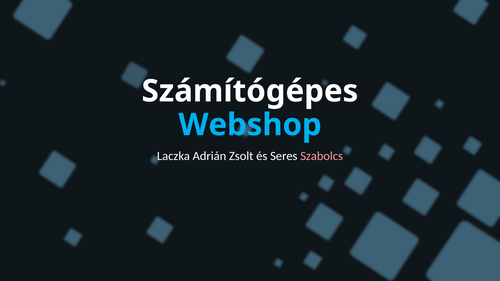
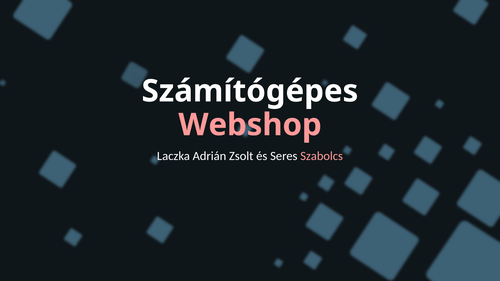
Webshop colour: light blue -> pink
